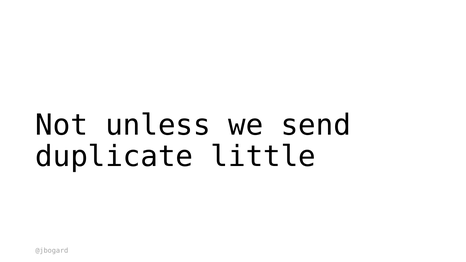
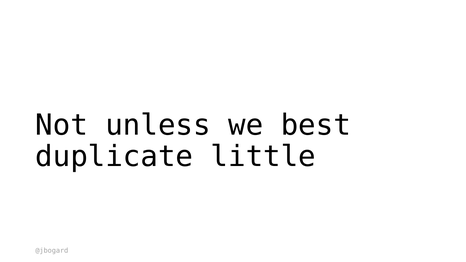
send: send -> best
